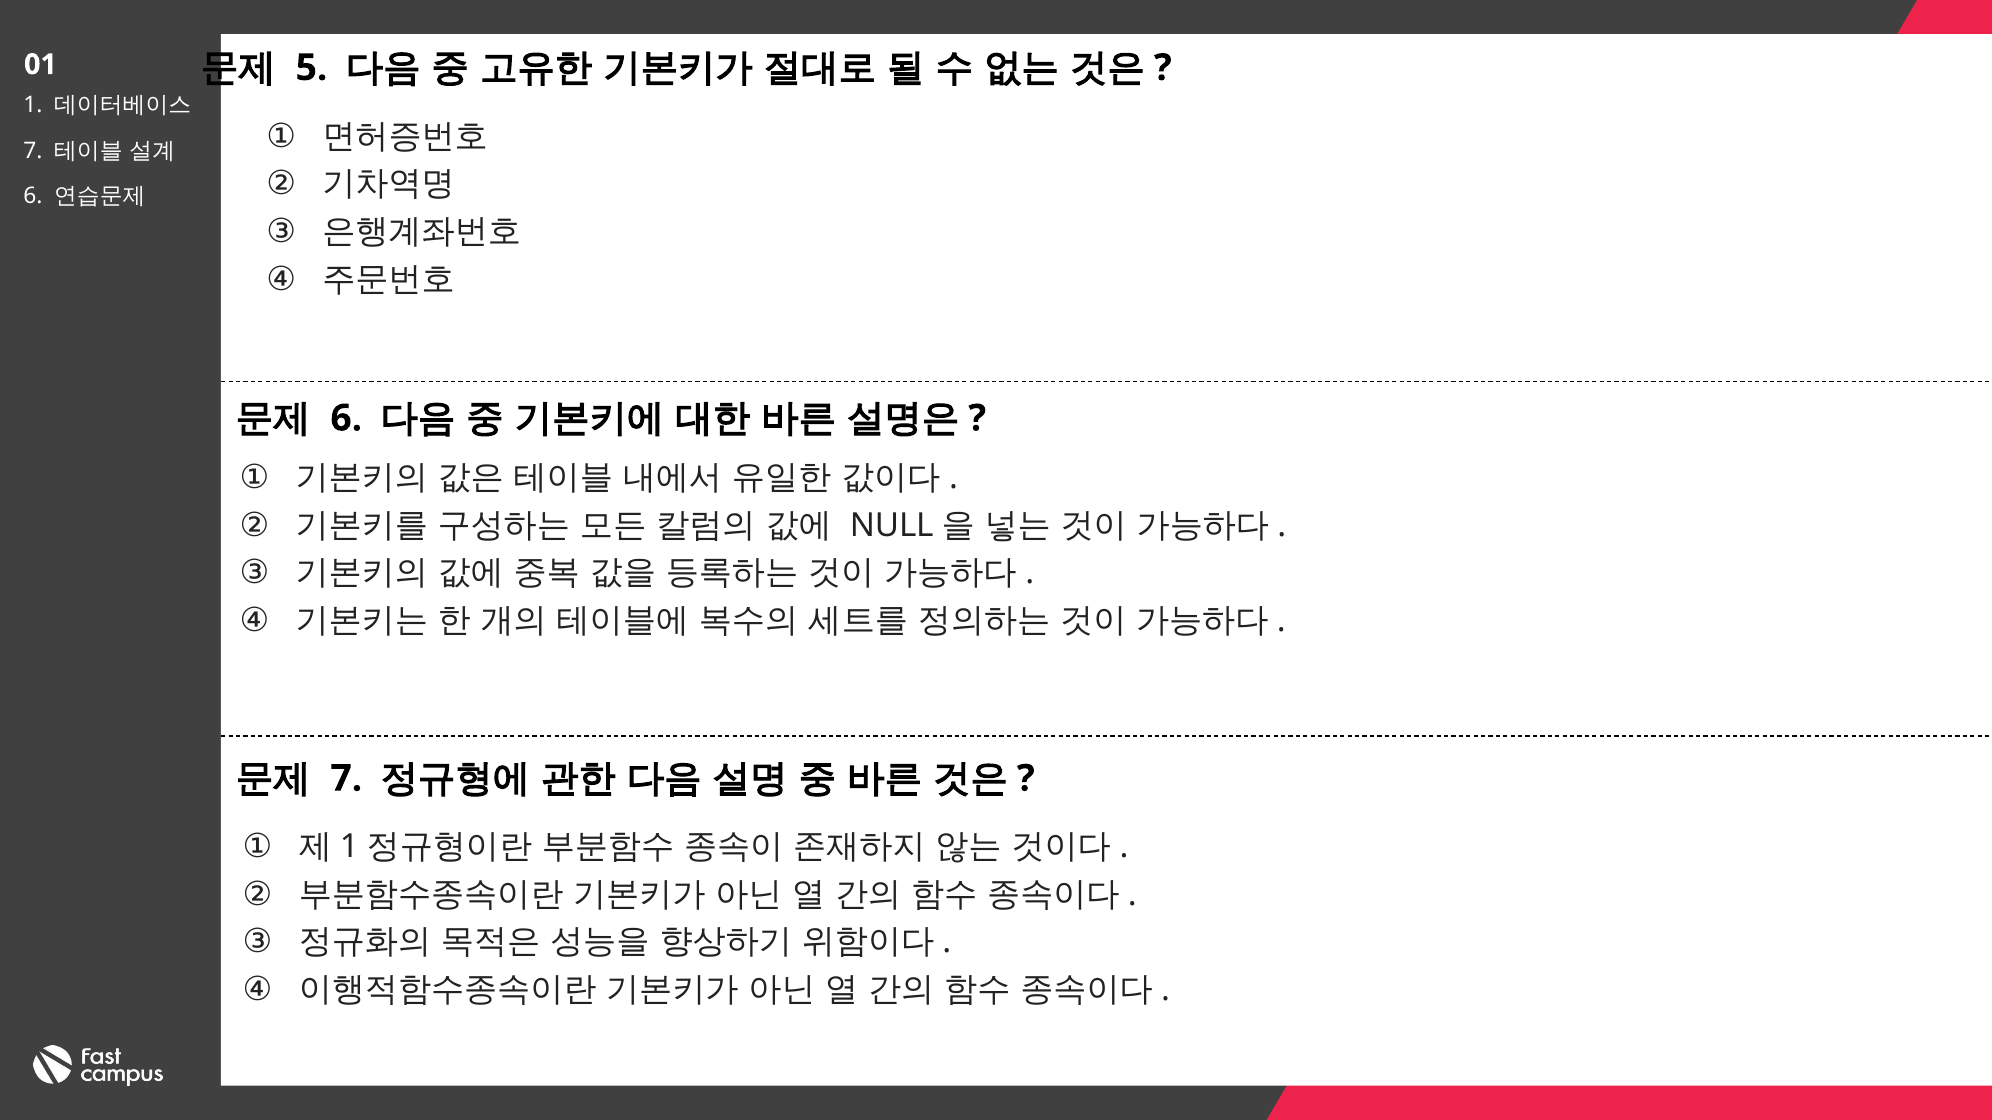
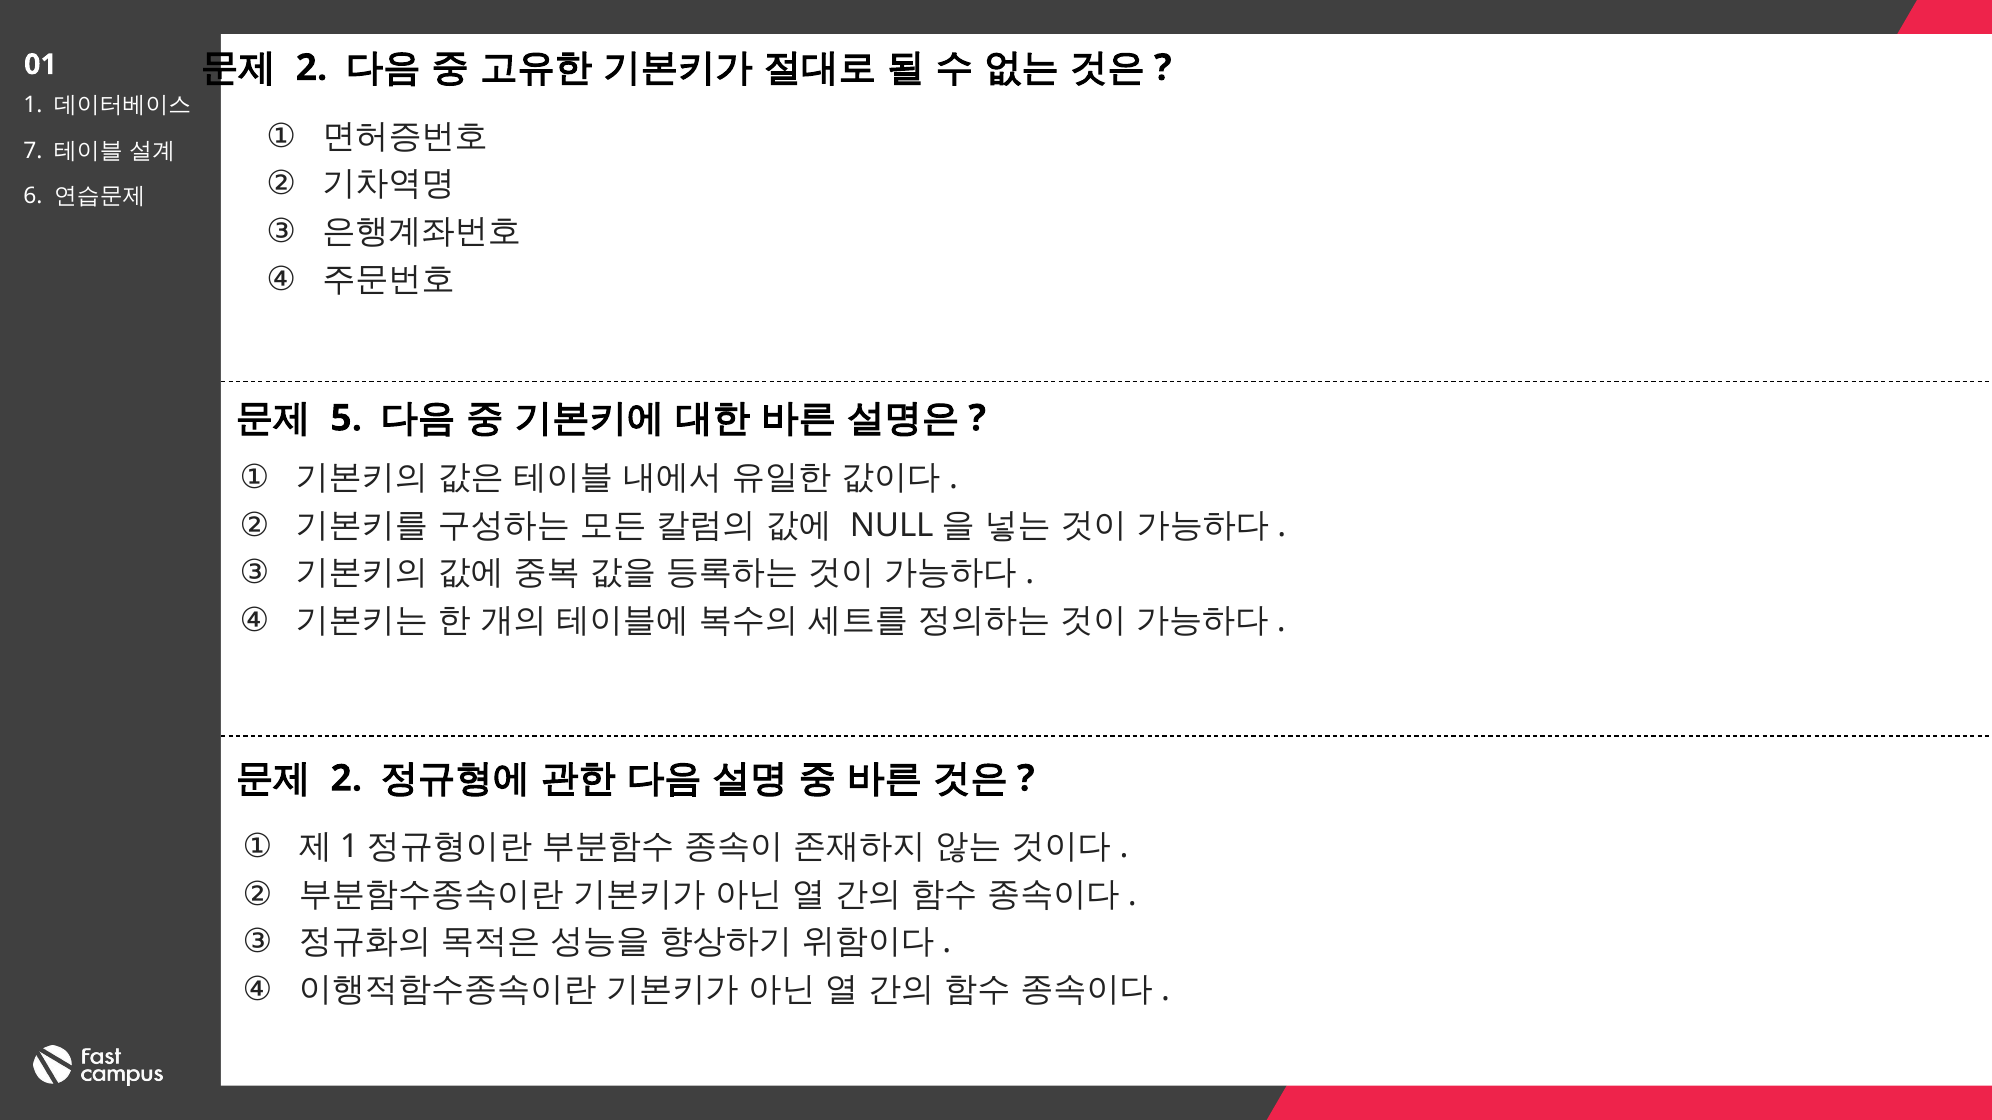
5 at (312, 68): 5 -> 2
6 at (346, 418): 6 -> 5
7 at (346, 779): 7 -> 2
